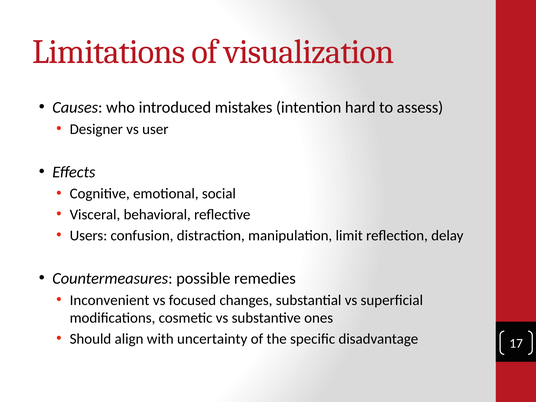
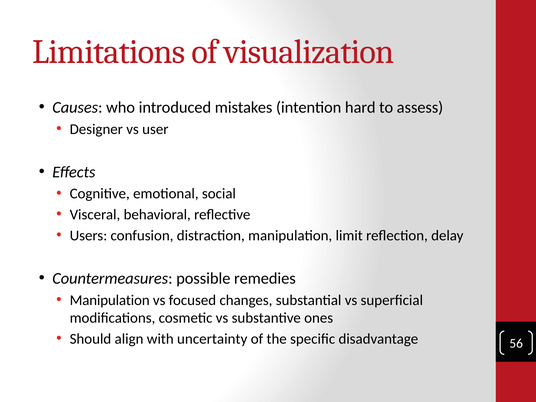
Inconvenient at (110, 300): Inconvenient -> Manipulation
17: 17 -> 56
